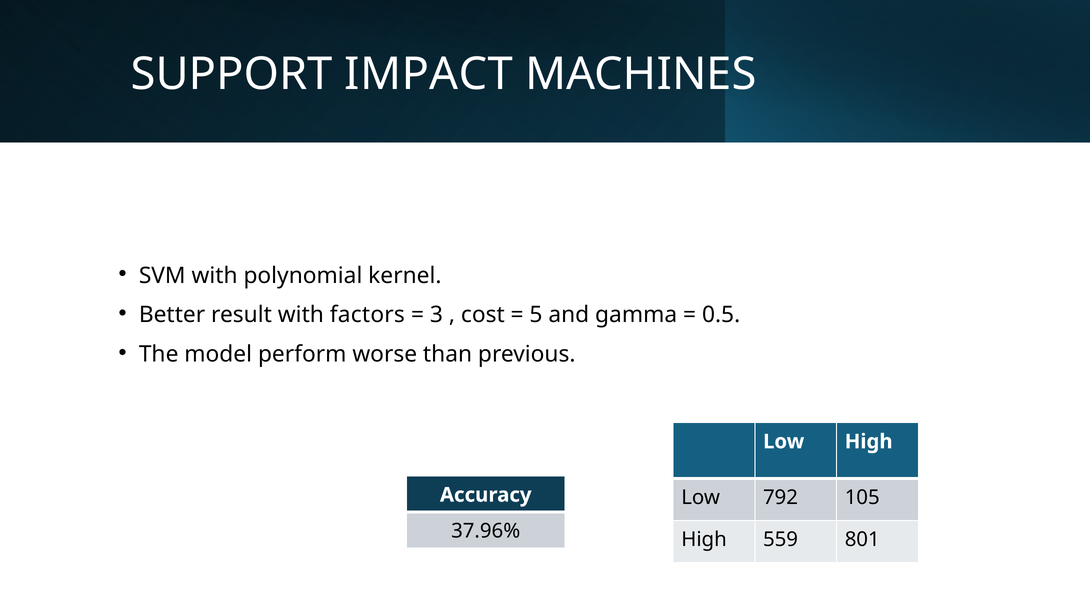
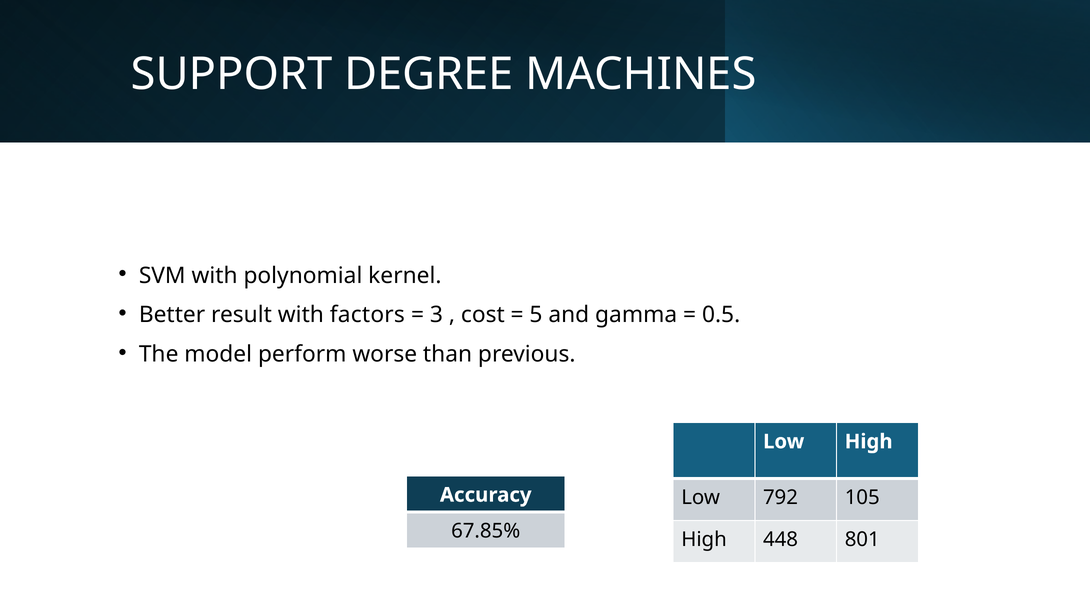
IMPACT: IMPACT -> DEGREE
37.96%: 37.96% -> 67.85%
559: 559 -> 448
